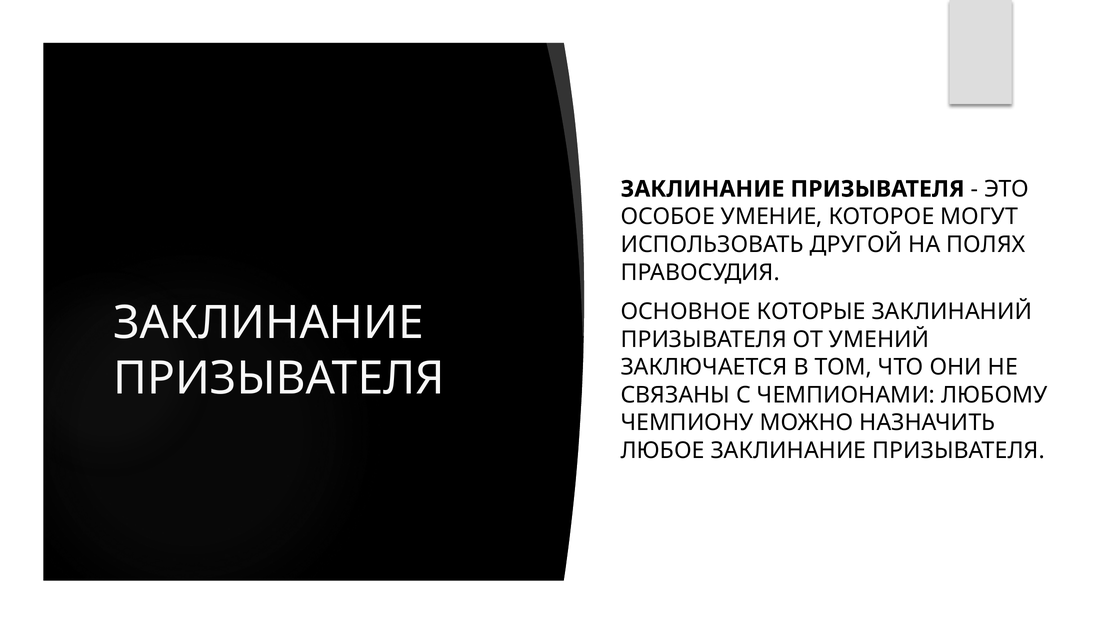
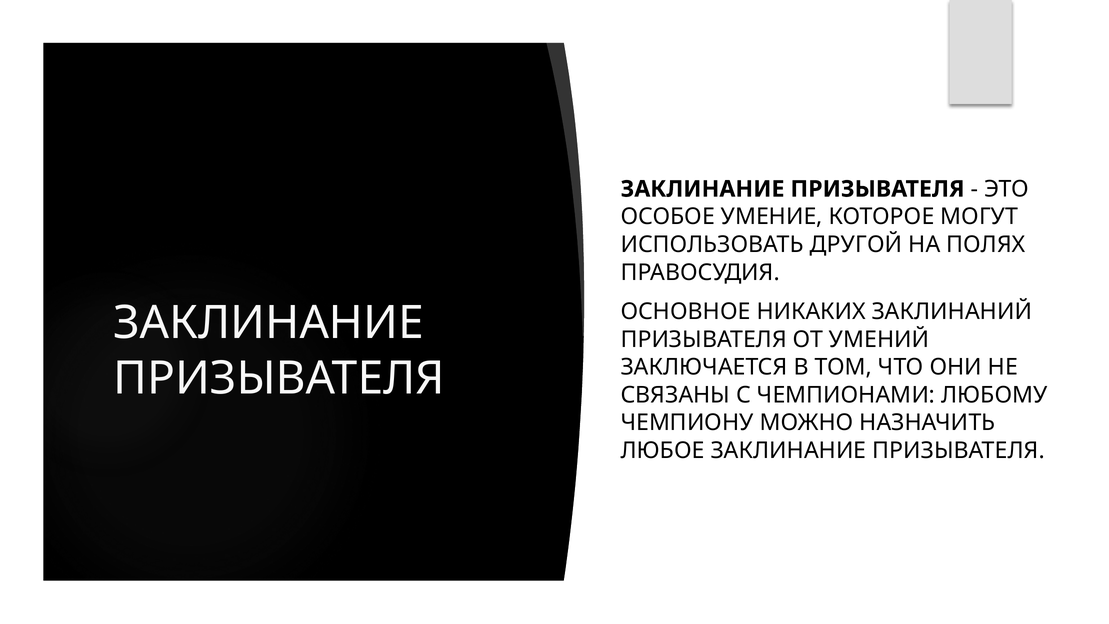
КОТОРЫЕ: КОТОРЫЕ -> НИКАКИХ
